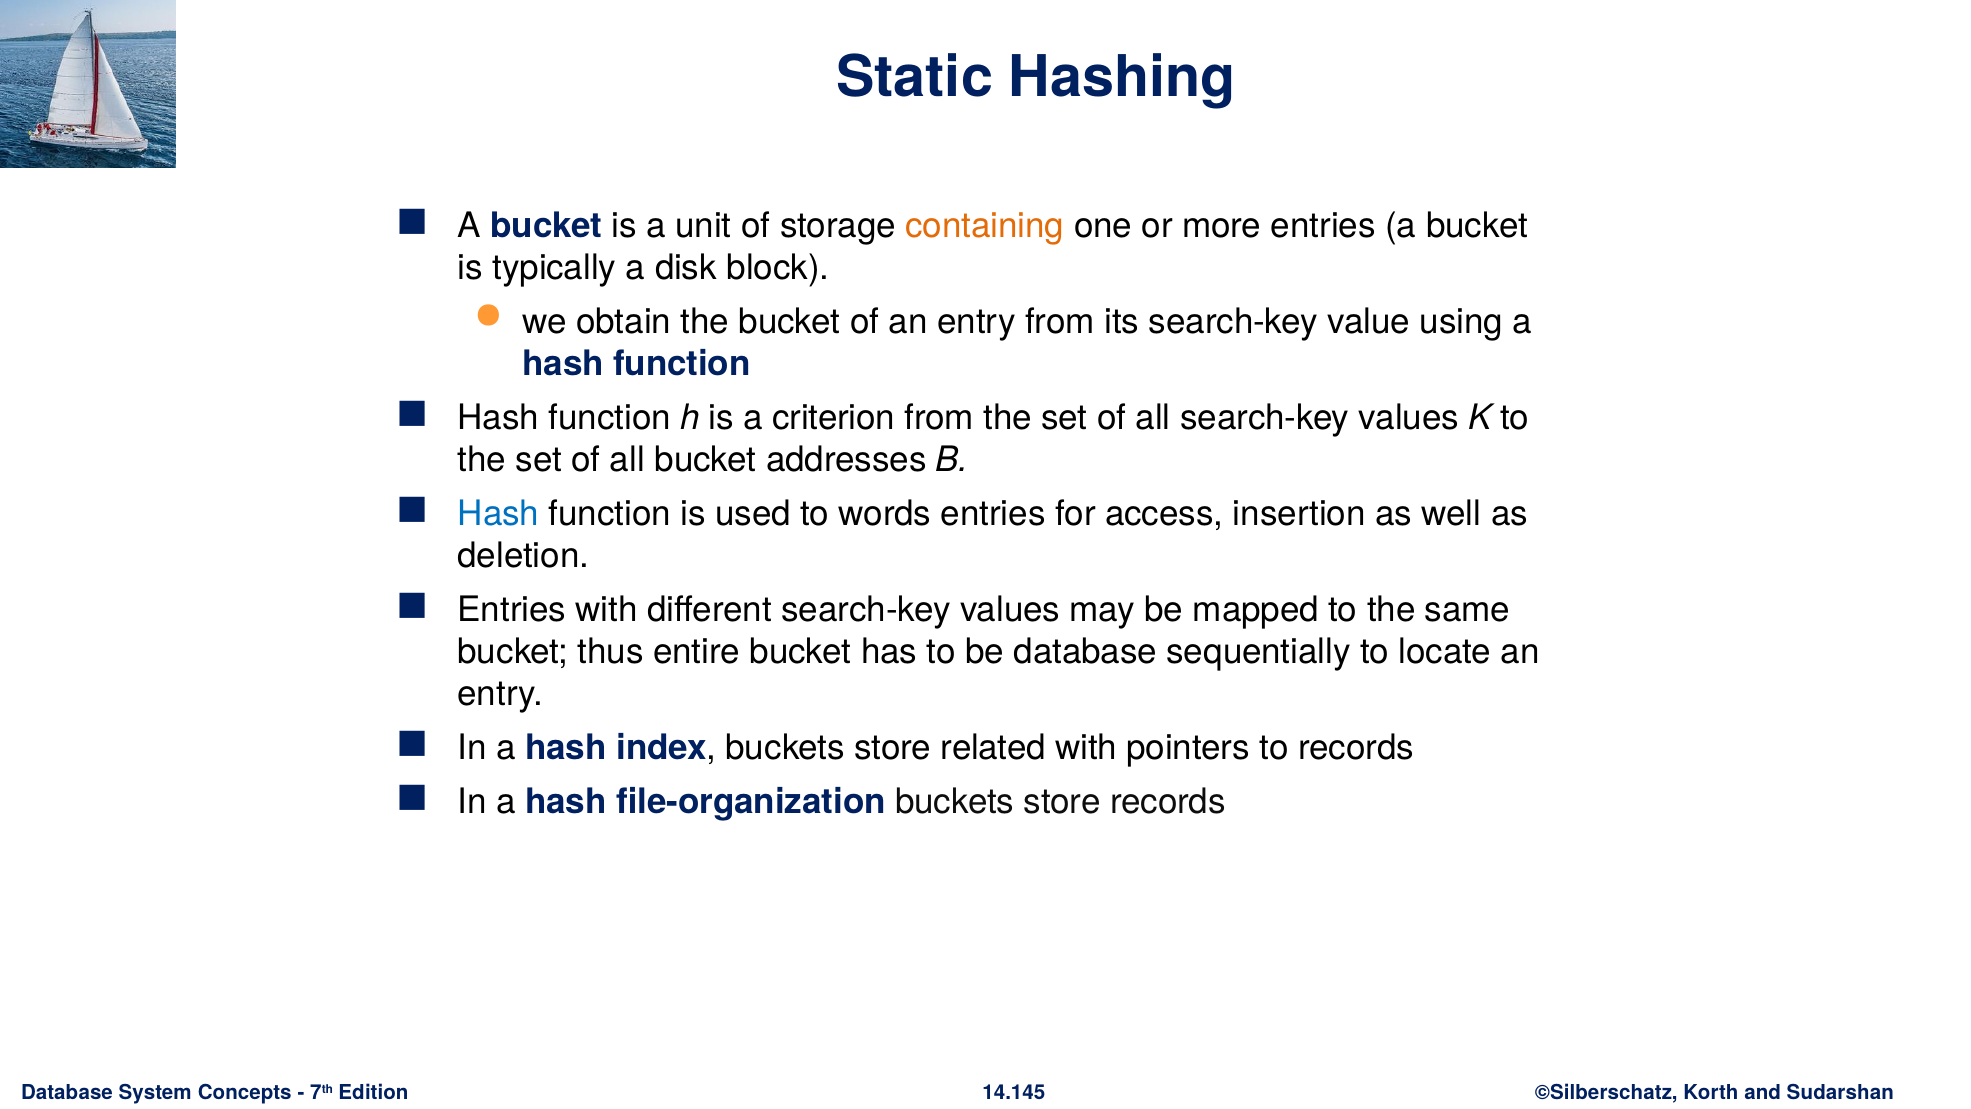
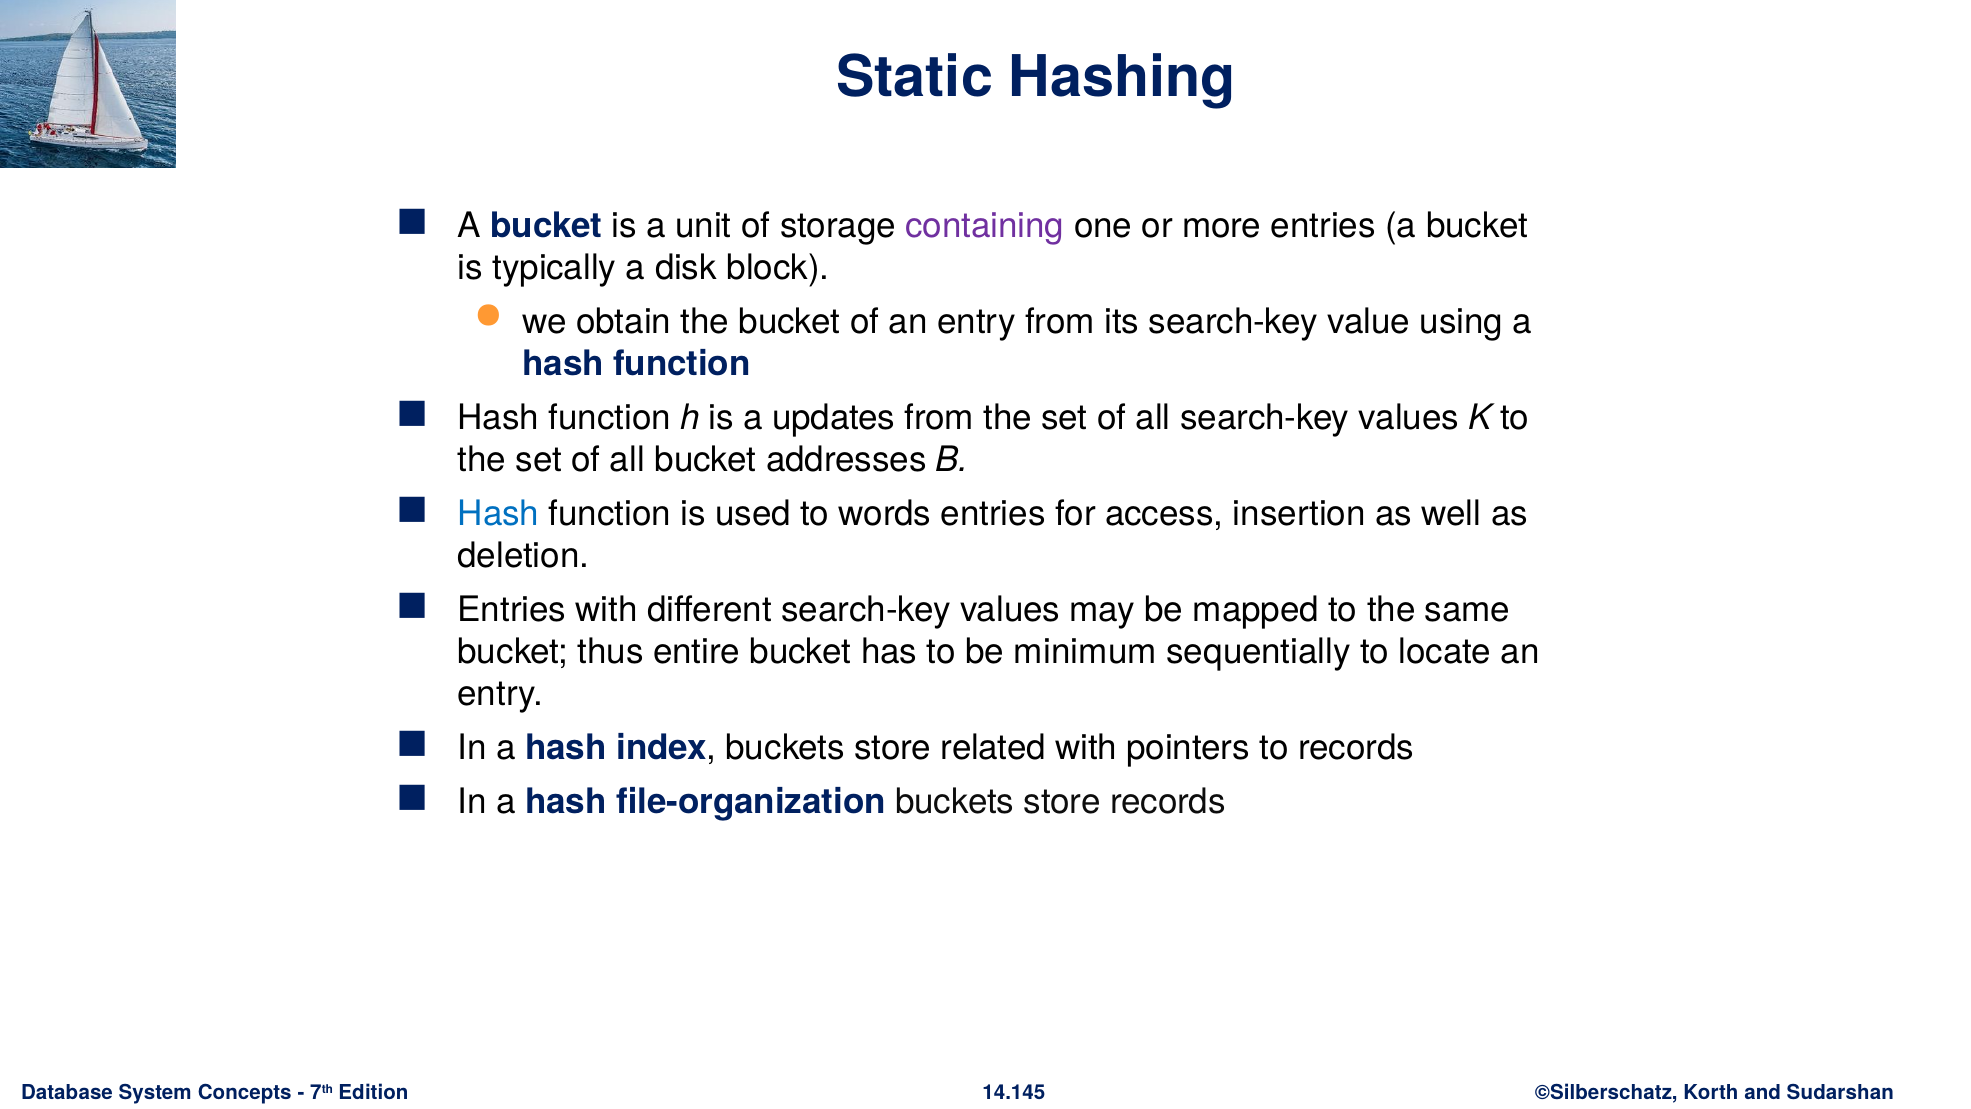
containing colour: orange -> purple
criterion: criterion -> updates
be database: database -> minimum
